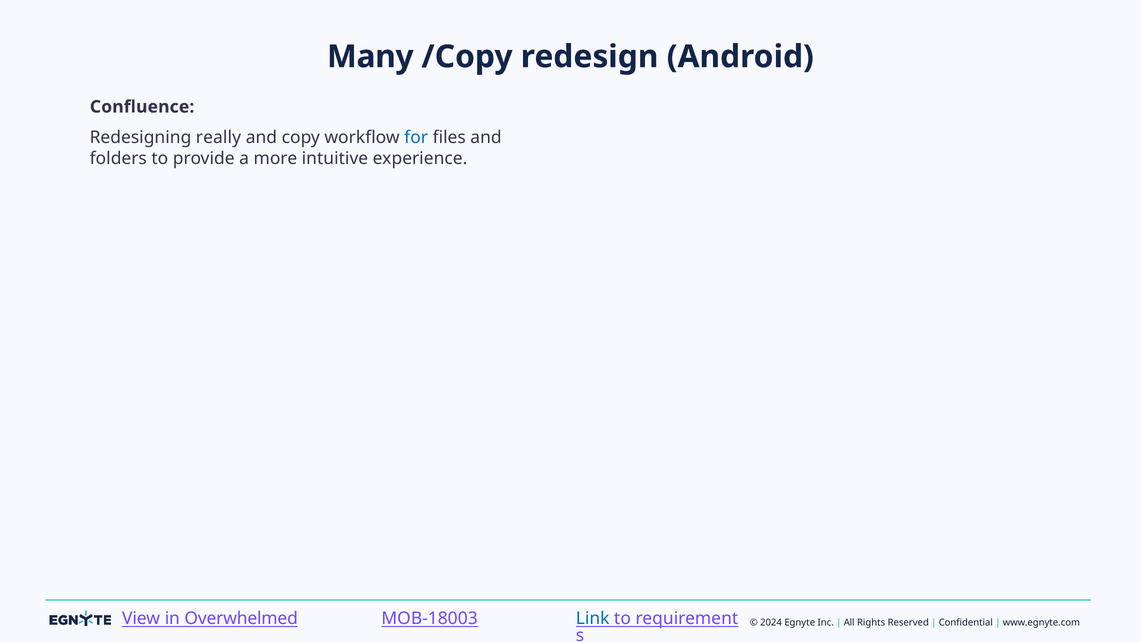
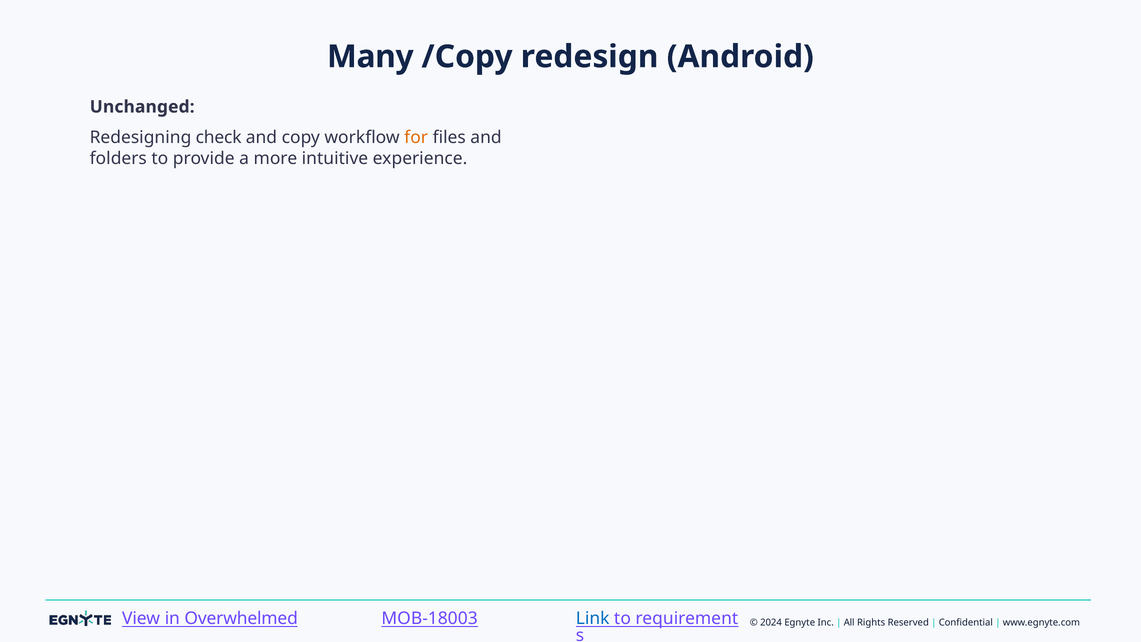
Confluence: Confluence -> Unchanged
really: really -> check
for colour: blue -> orange
